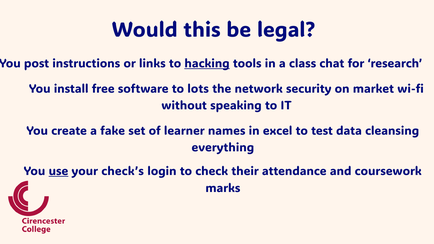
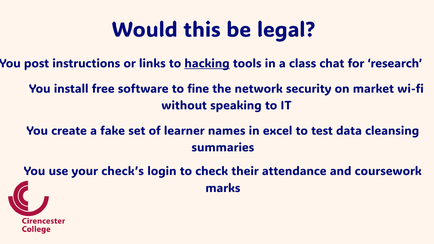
lots: lots -> fine
everything: everything -> summaries
use underline: present -> none
